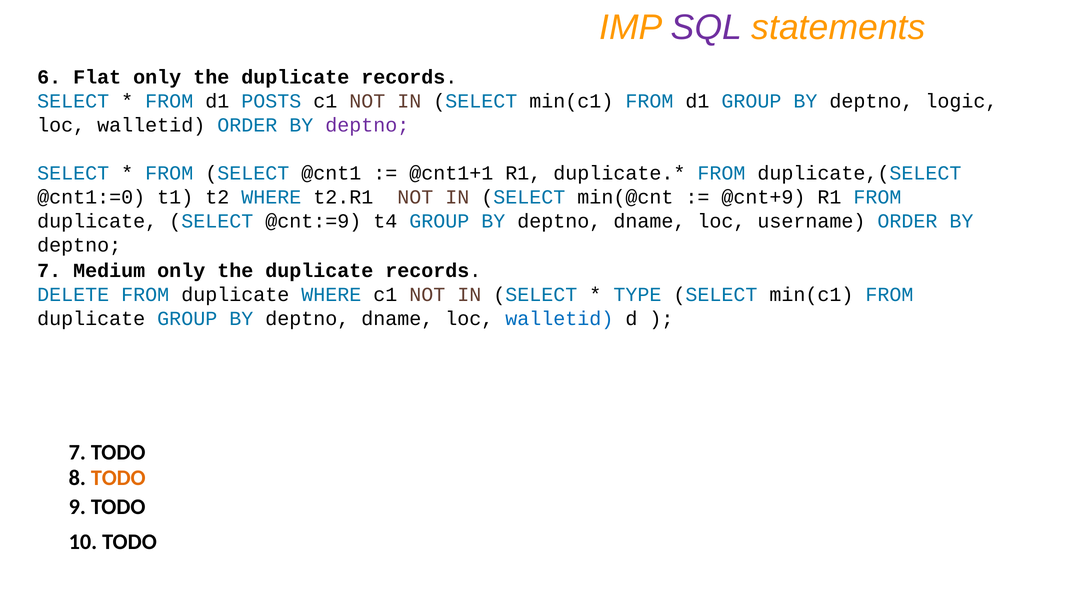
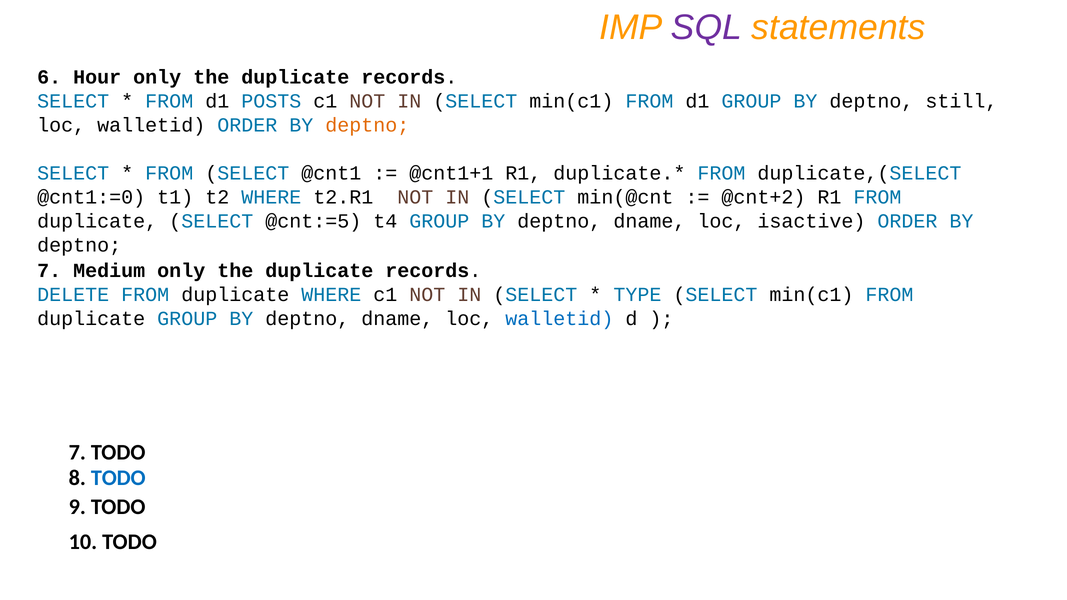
Flat: Flat -> Hour
logic: logic -> still
deptno at (367, 125) colour: purple -> orange
@cnt+9: @cnt+9 -> @cnt+2
@cnt:=9: @cnt:=9 -> @cnt:=5
username: username -> isactive
TODO at (118, 478) colour: orange -> blue
